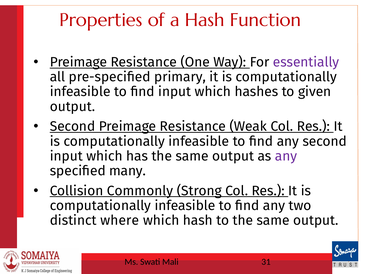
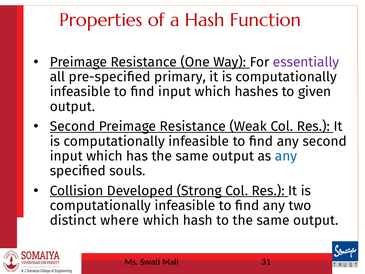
any at (286, 156) colour: purple -> blue
many: many -> souls
Commonly: Commonly -> Developed
